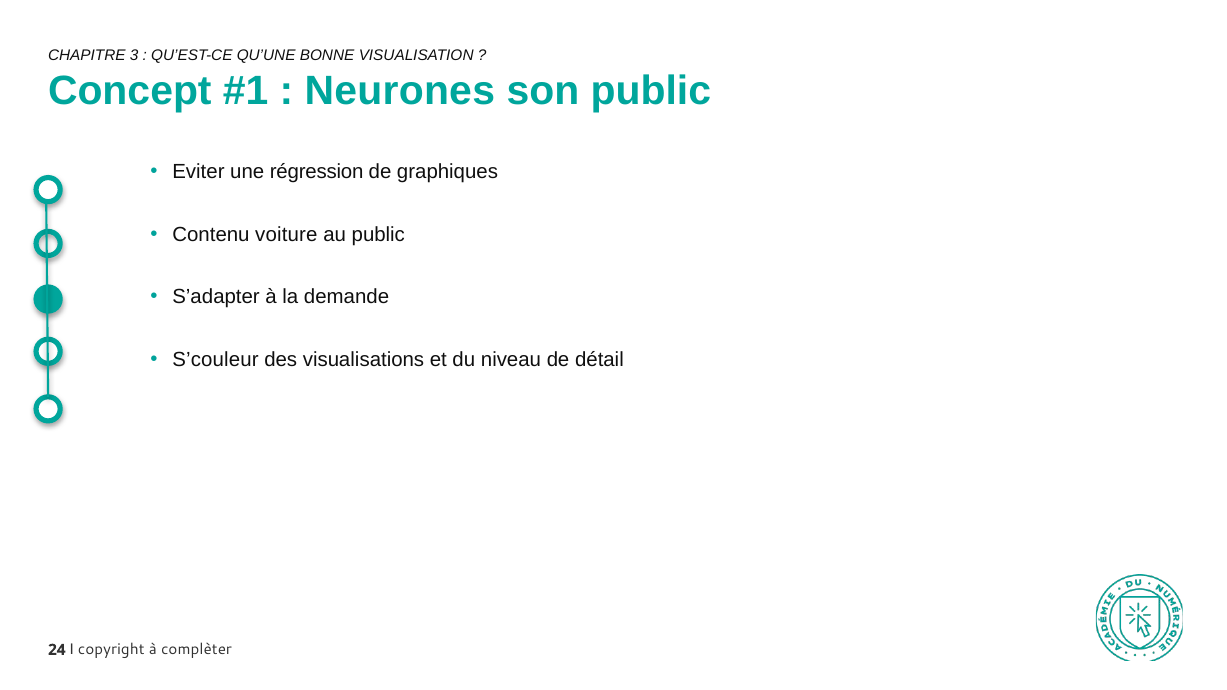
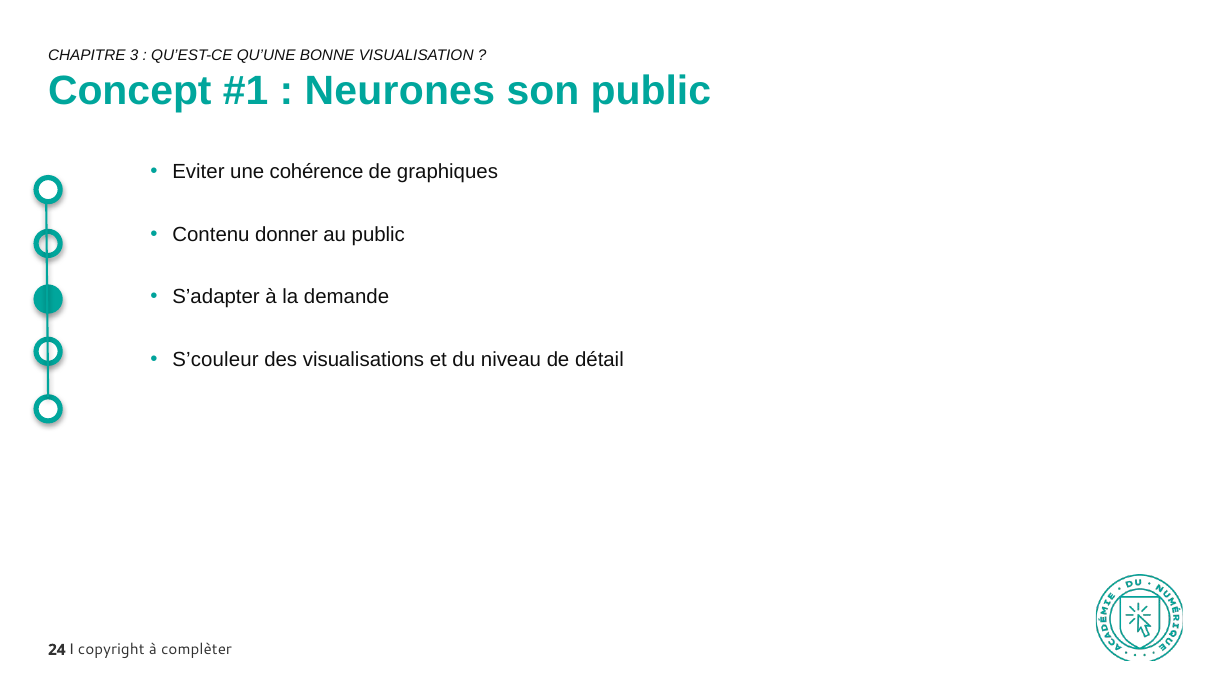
régression: régression -> cohérence
voiture: voiture -> donner
